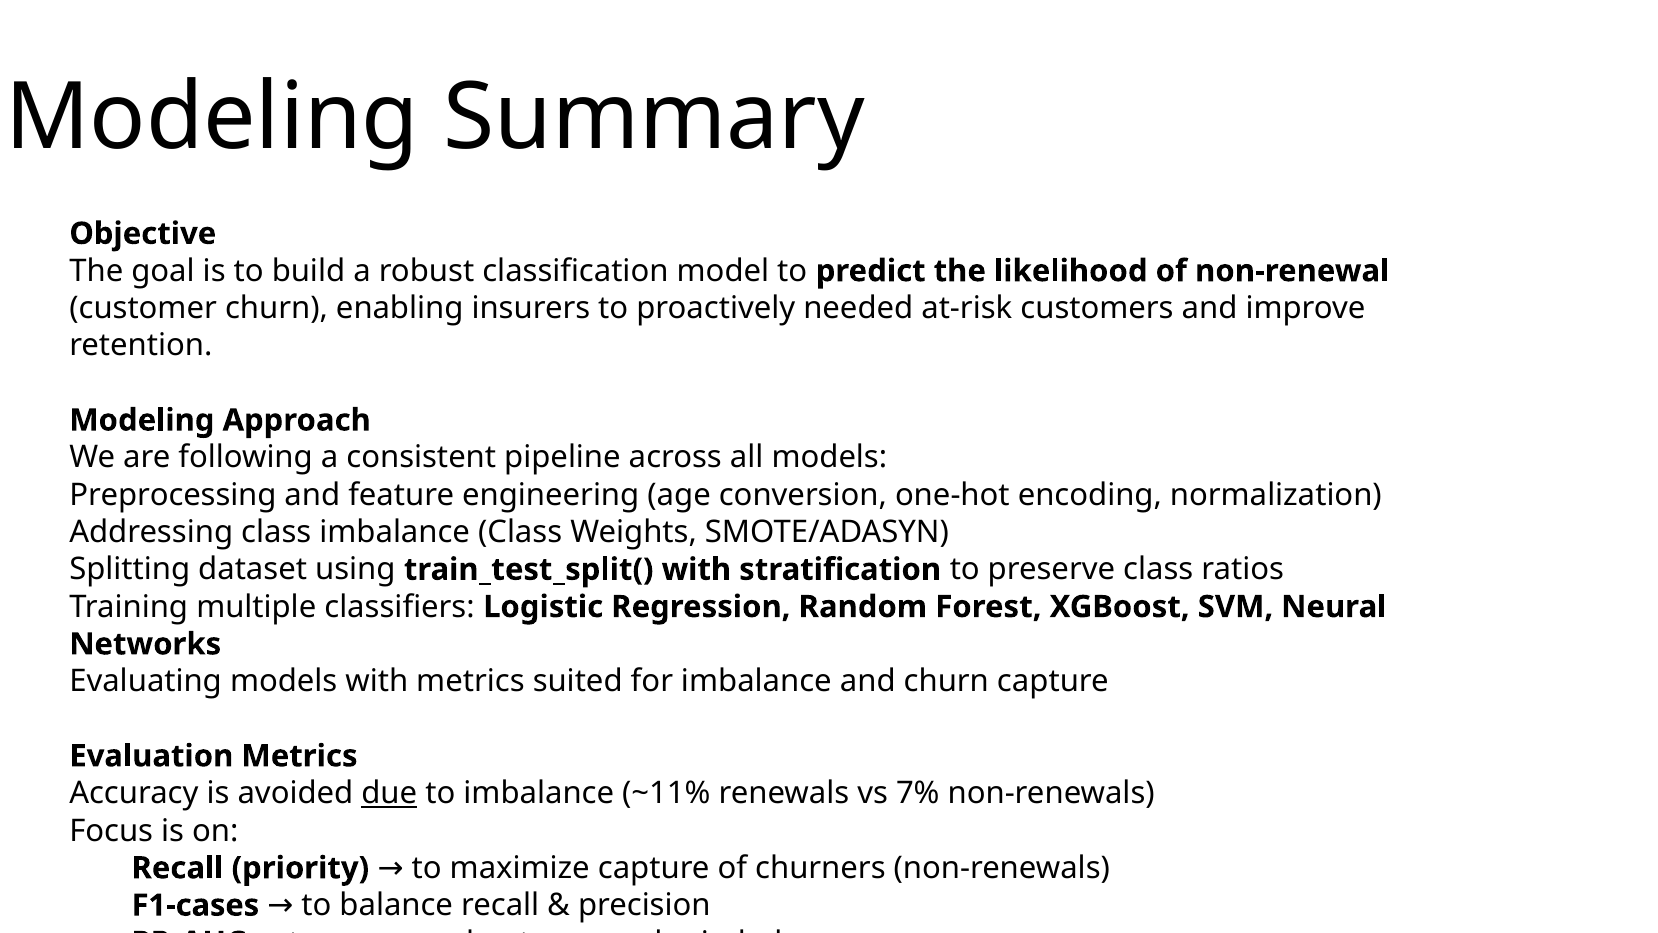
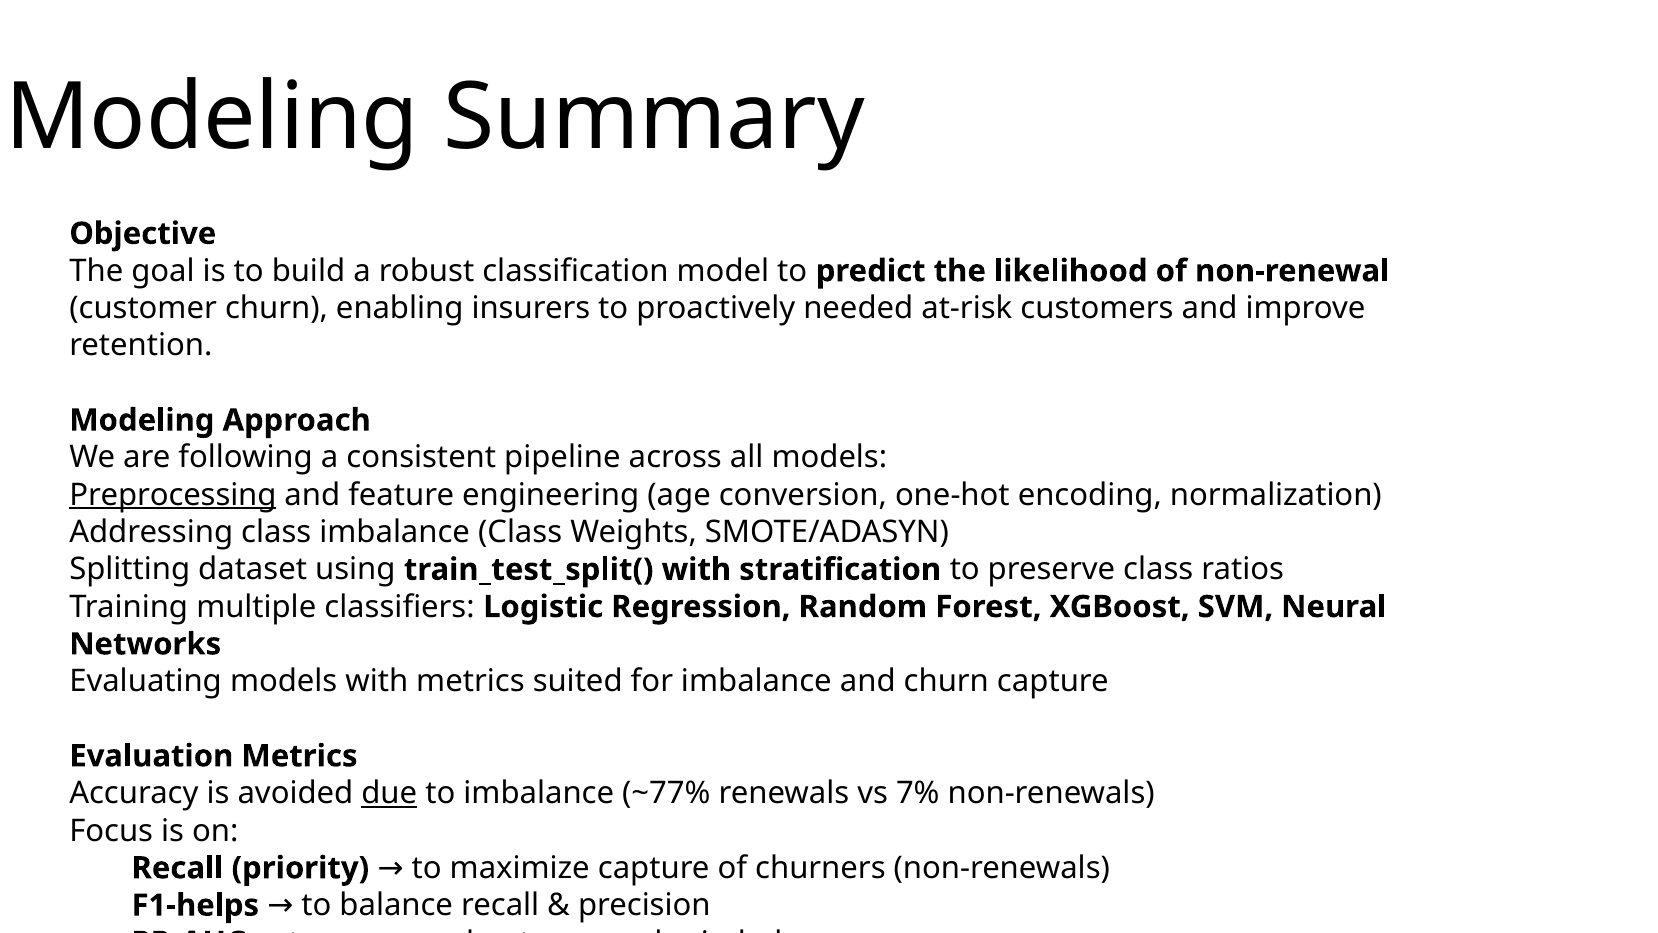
Preprocessing underline: none -> present
~11%: ~11% -> ~77%
F1-cases: F1-cases -> F1-helps
